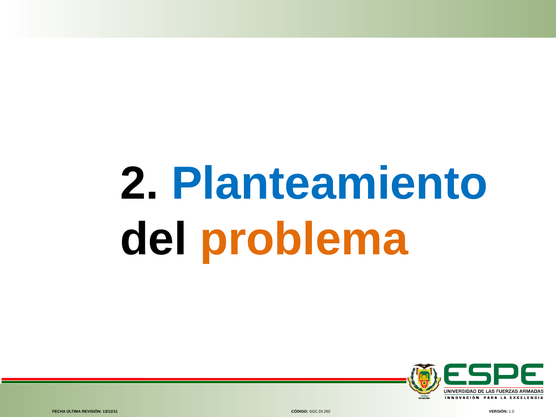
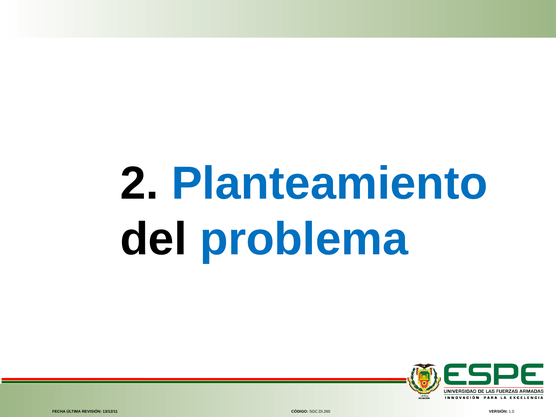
problema colour: orange -> blue
